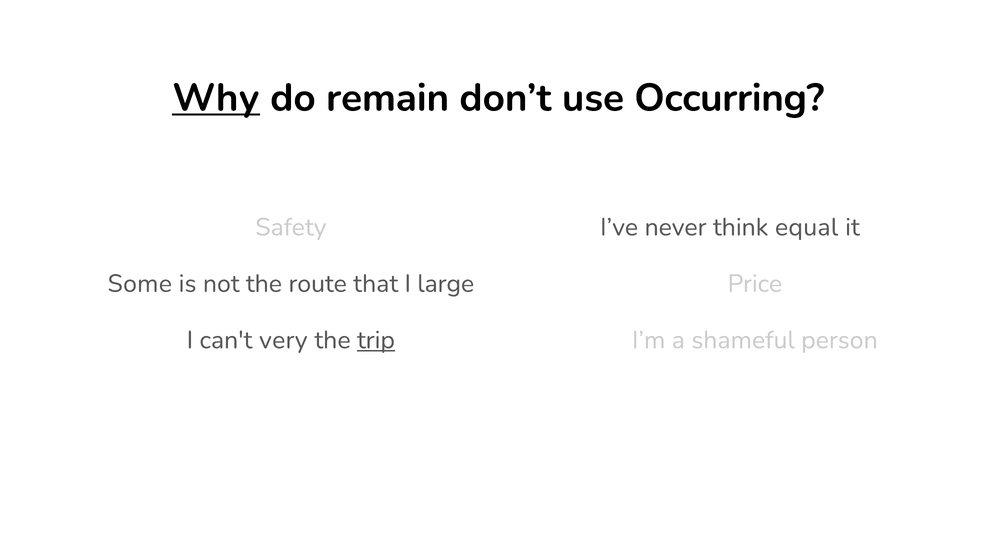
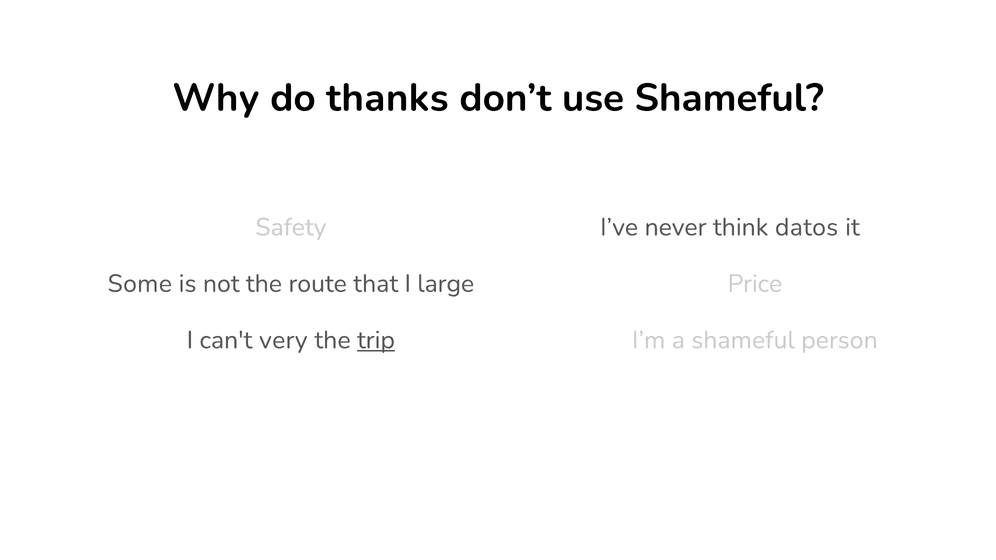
Why underline: present -> none
remain: remain -> thanks
use Occurring: Occurring -> Shameful
equal: equal -> datos
